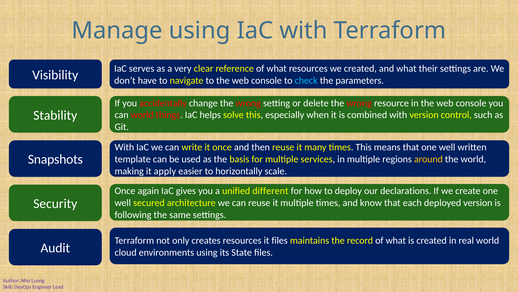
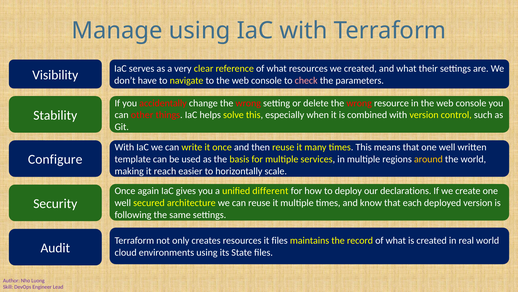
check colour: light blue -> pink
can world: world -> other
Snapshots: Snapshots -> Configure
apply: apply -> reach
